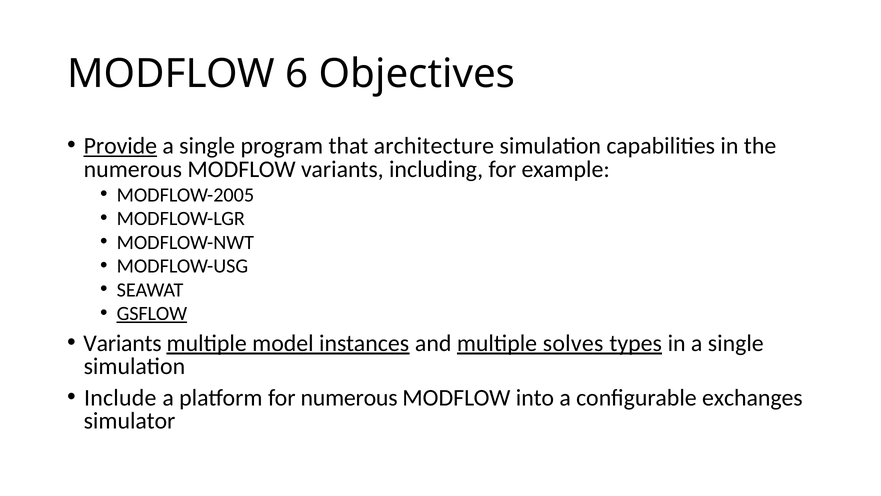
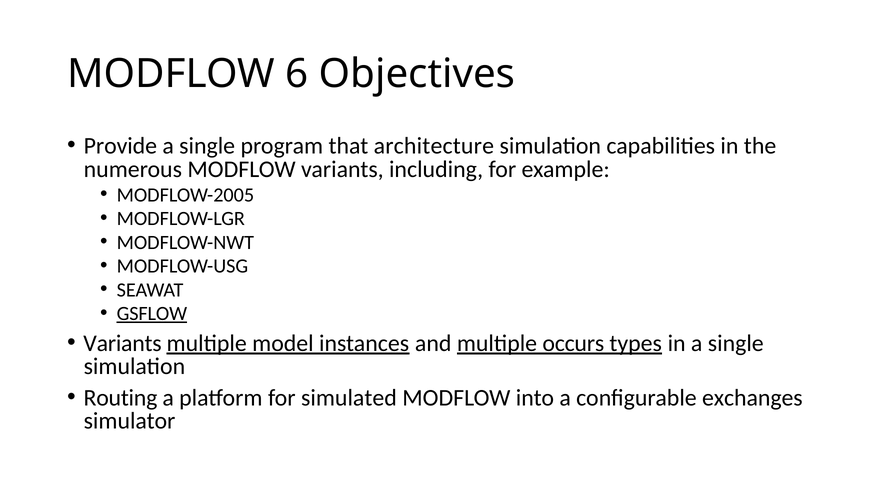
Provide underline: present -> none
solves: solves -> occurs
Include: Include -> Routing
for numerous: numerous -> simulated
